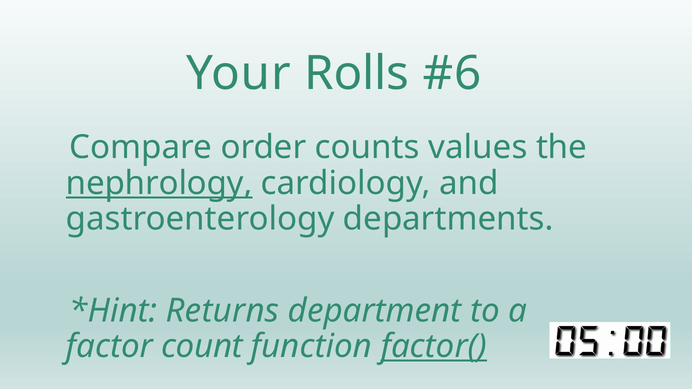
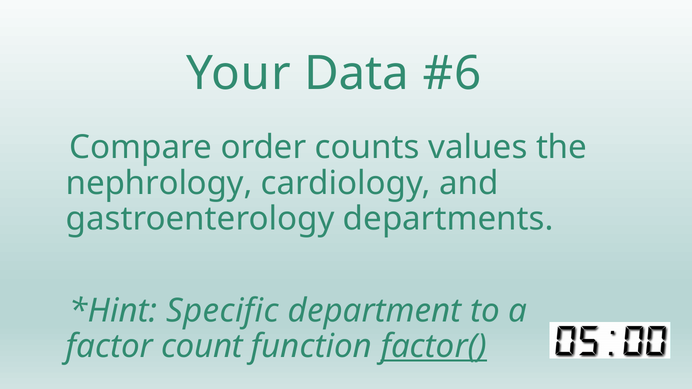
Rolls: Rolls -> Data
nephrology underline: present -> none
Returns: Returns -> Specific
